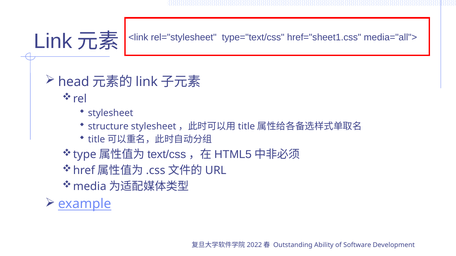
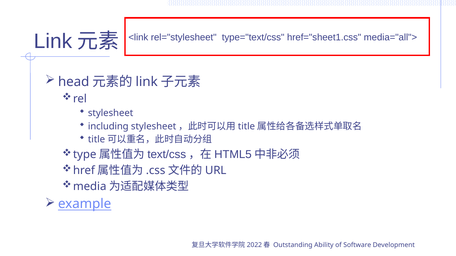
structure: structure -> including
